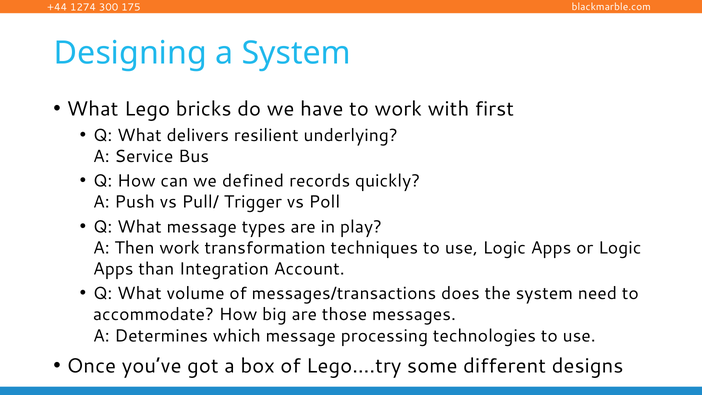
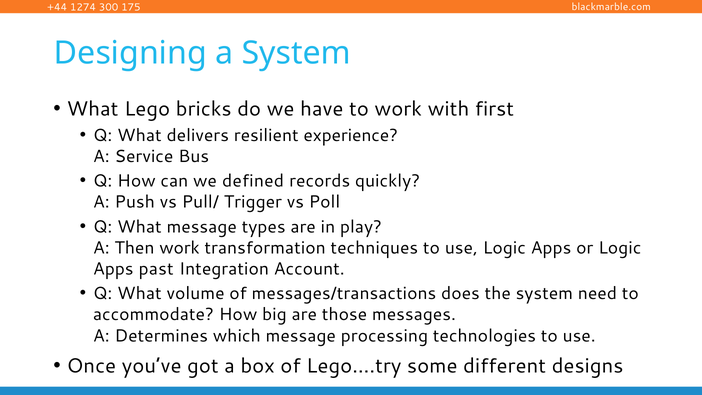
underlying: underlying -> experience
than: than -> past
